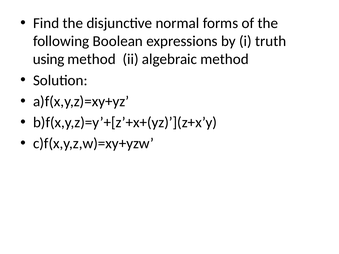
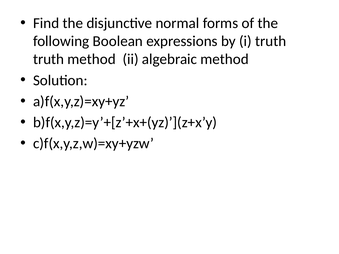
using at (49, 59): using -> truth
